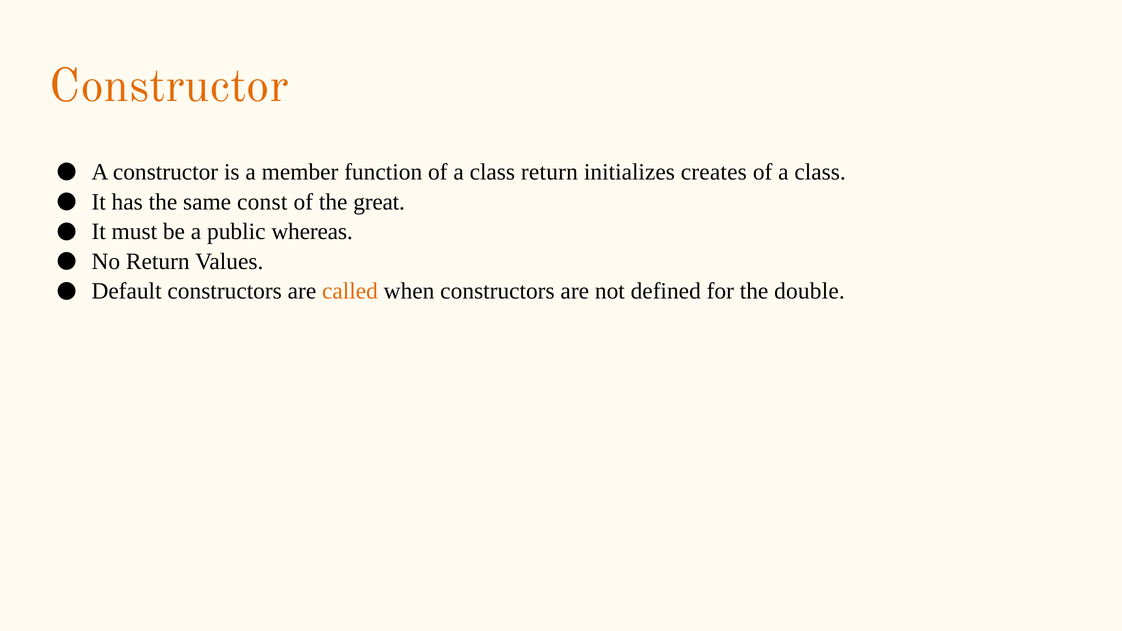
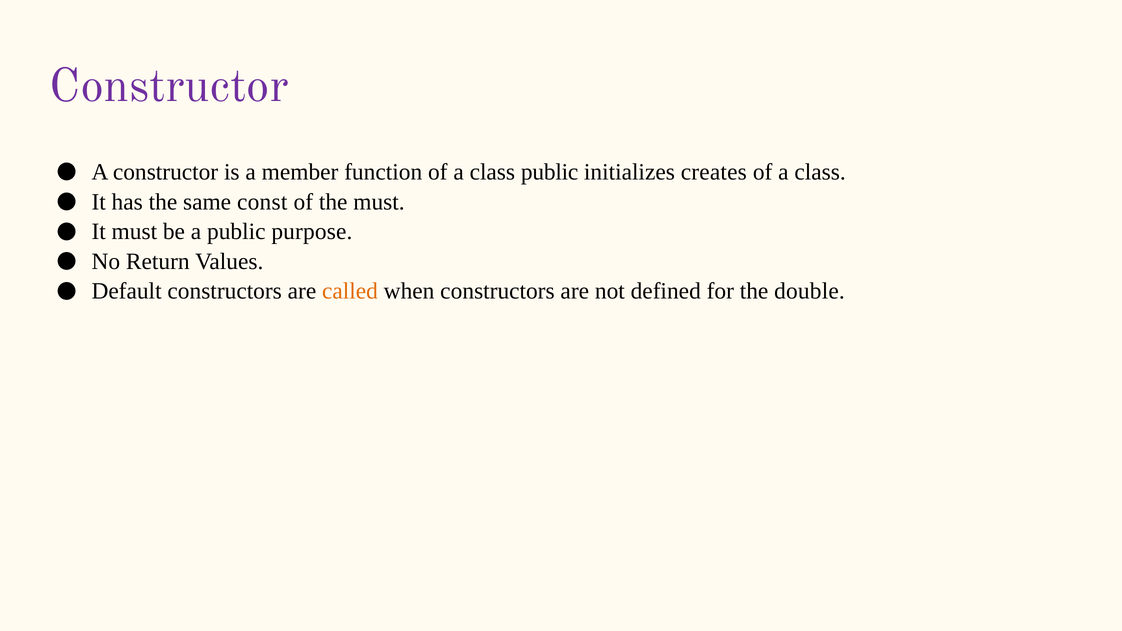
Constructor at (169, 86) colour: orange -> purple
class return: return -> public
the great: great -> must
whereas: whereas -> purpose
